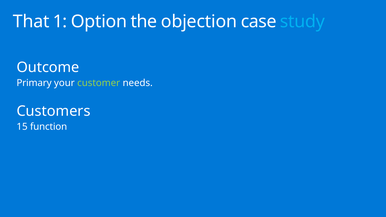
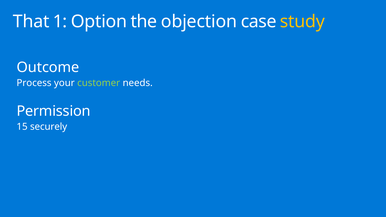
study colour: light blue -> yellow
Primary: Primary -> Process
Customers: Customers -> Permission
function: function -> securely
